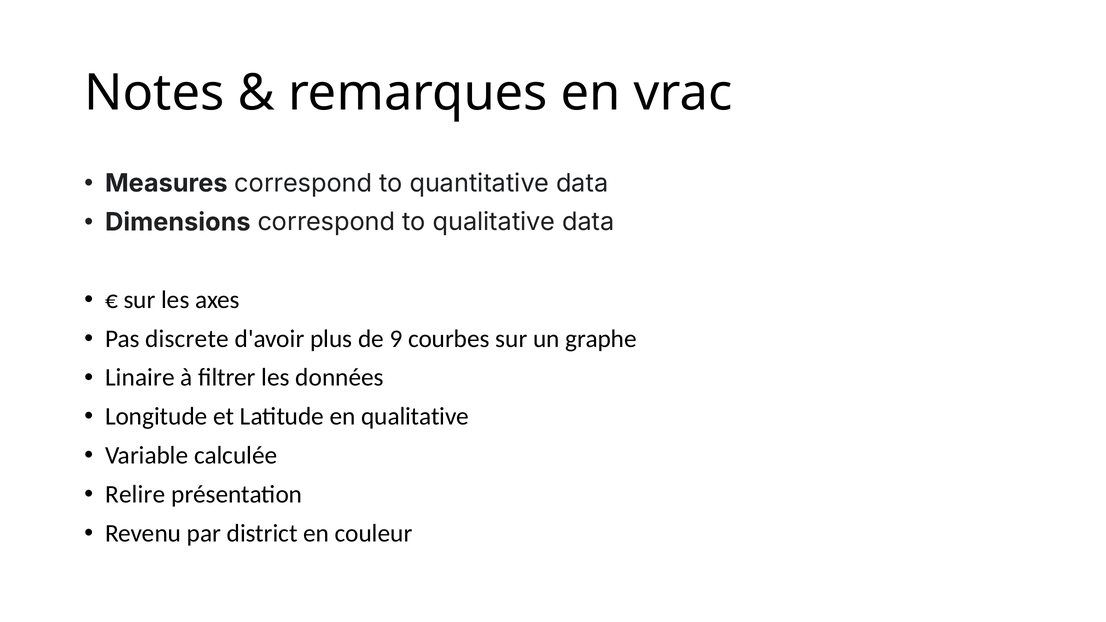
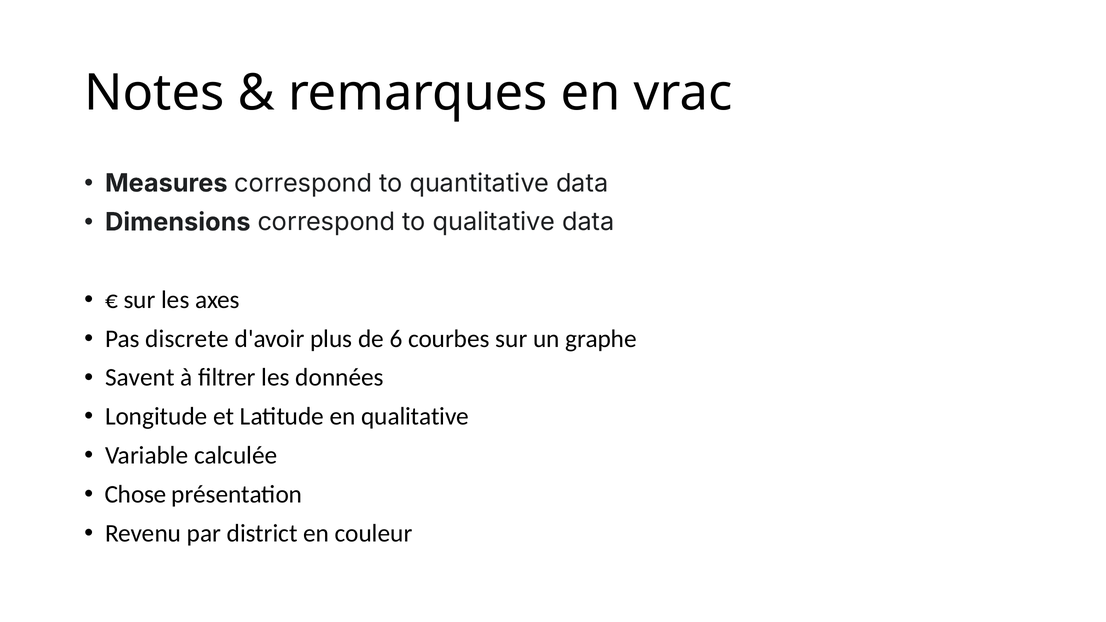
9: 9 -> 6
Linaire: Linaire -> Savent
Relire: Relire -> Chose
